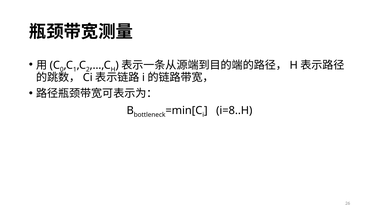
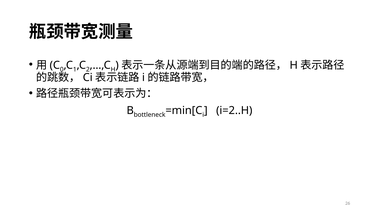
i=8..H: i=8..H -> i=2..H
